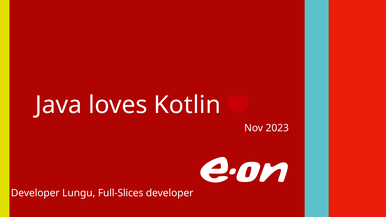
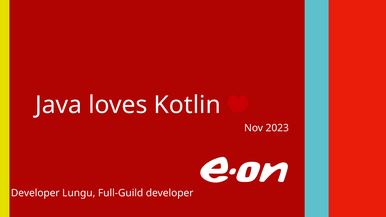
Full-Slices: Full-Slices -> Full-Guild
